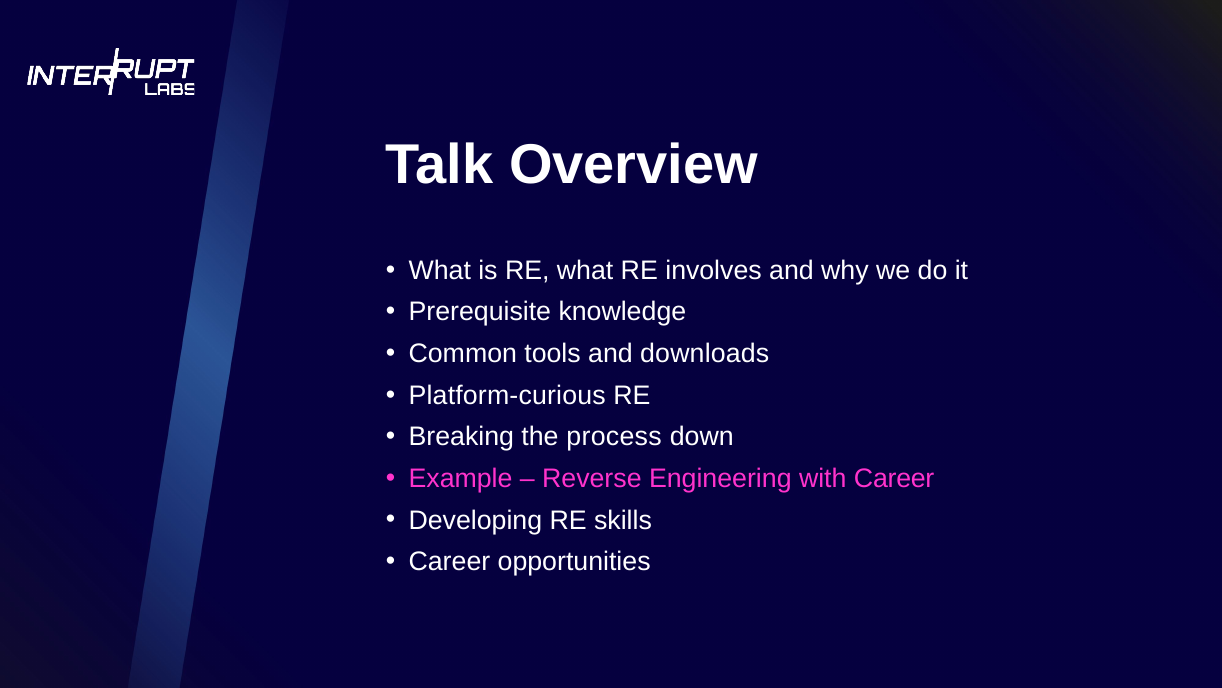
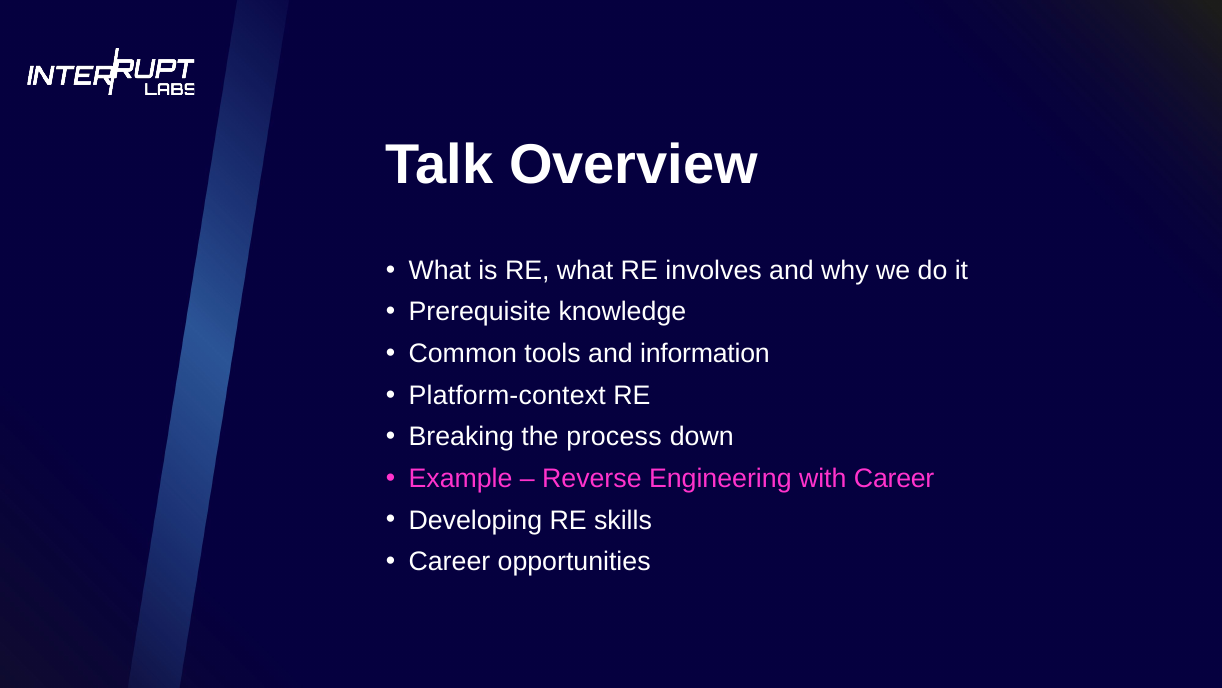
downloads: downloads -> information
Platform-curious: Platform-curious -> Platform-context
